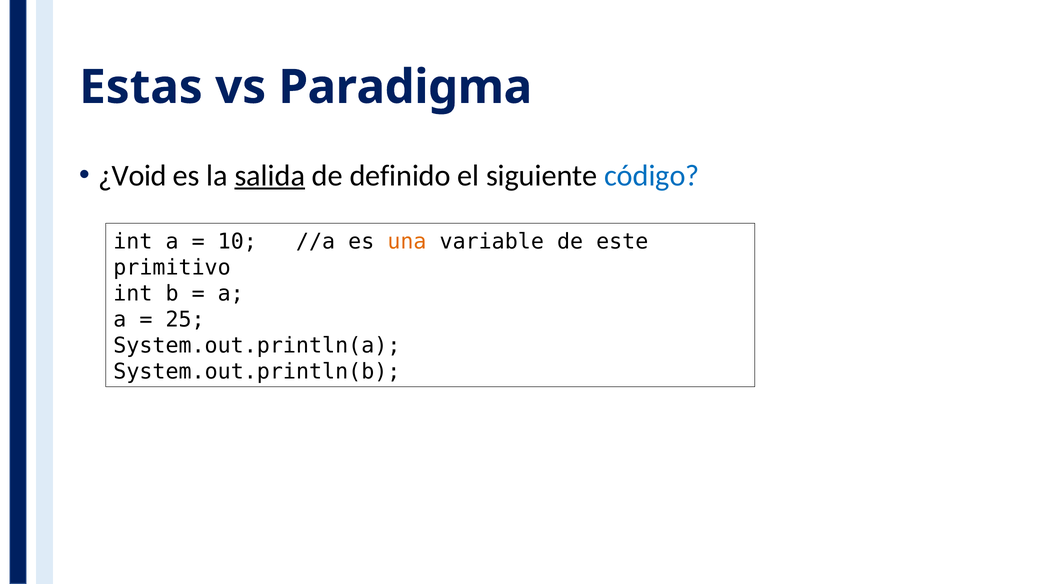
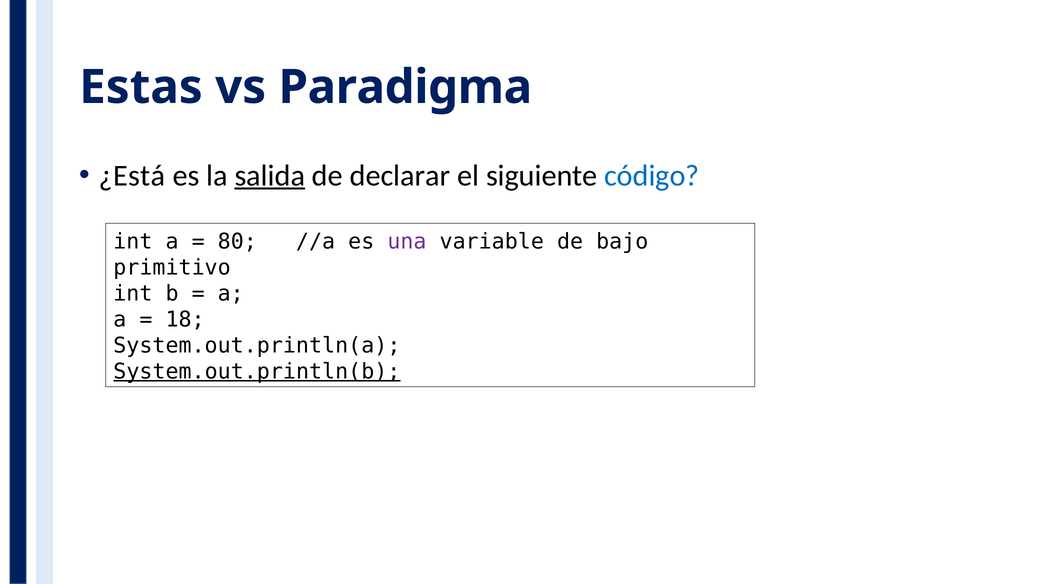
¿Void: ¿Void -> ¿Está
definido: definido -> declarar
10: 10 -> 80
una colour: orange -> purple
este: este -> bajo
25: 25 -> 18
System.out.println(b underline: none -> present
